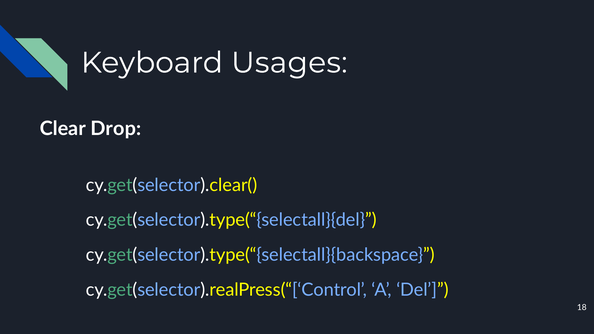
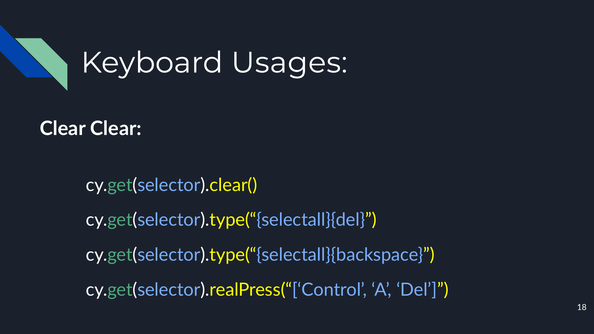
Clear Drop: Drop -> Clear
